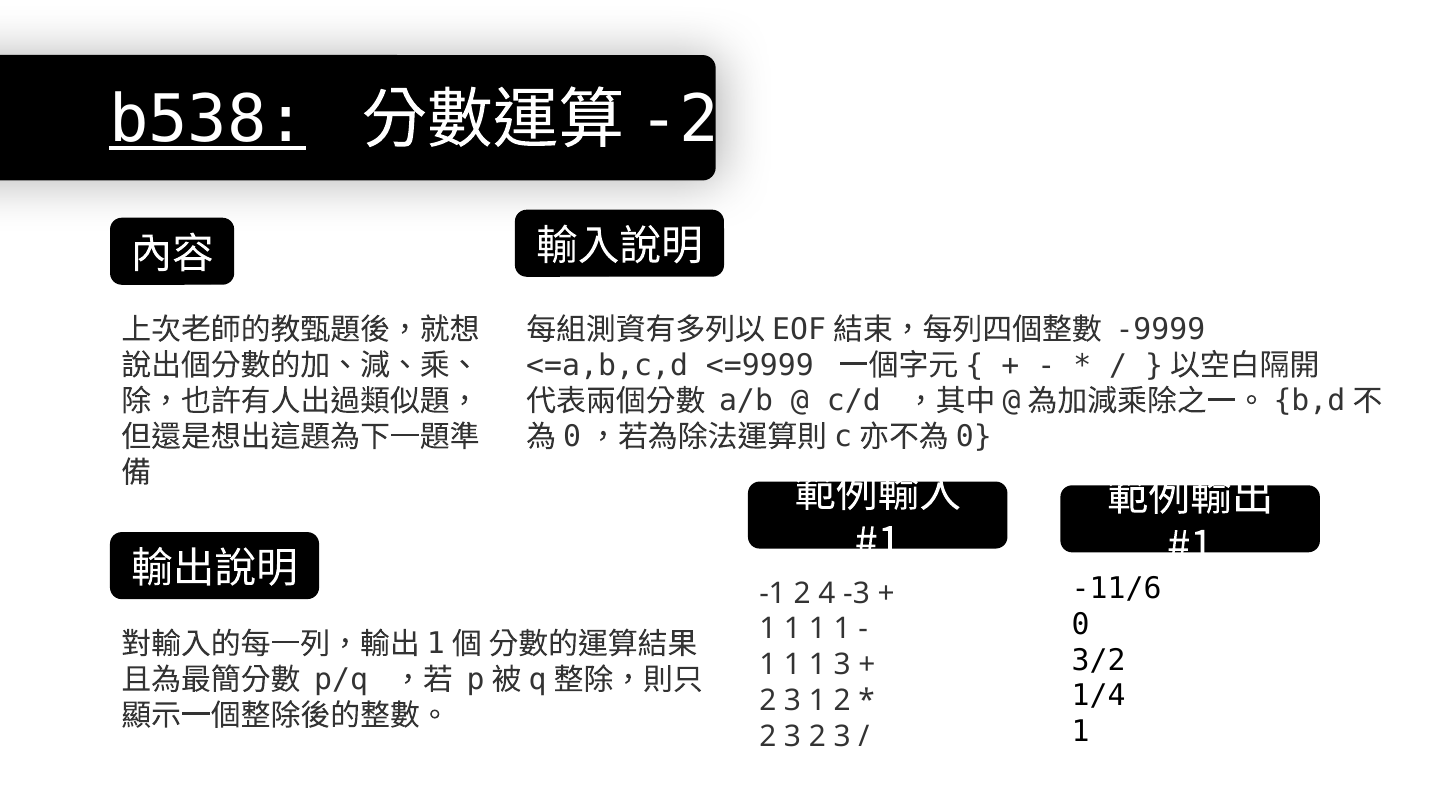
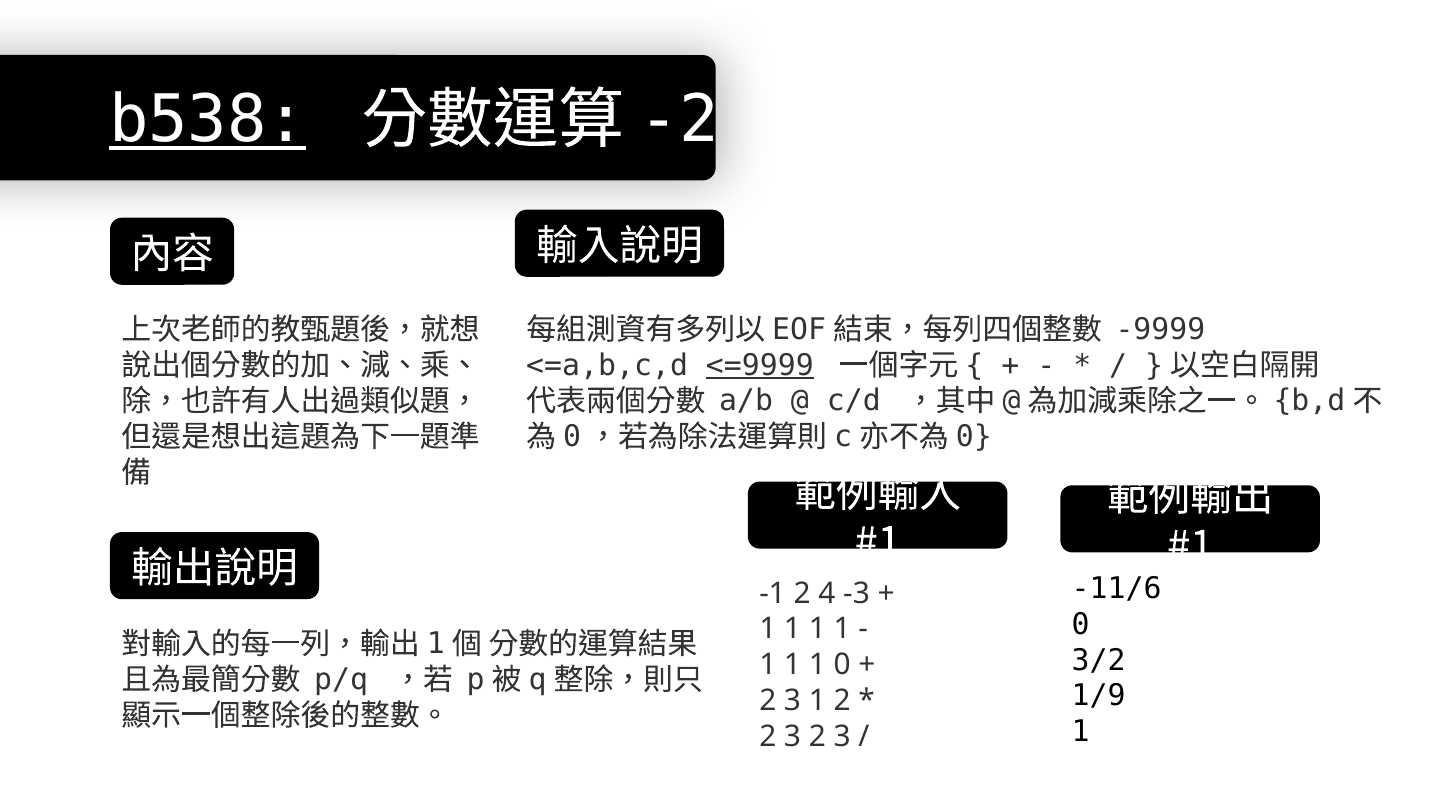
<=9999 underline: none -> present
1 3: 3 -> 0
1/4: 1/4 -> 1/9
